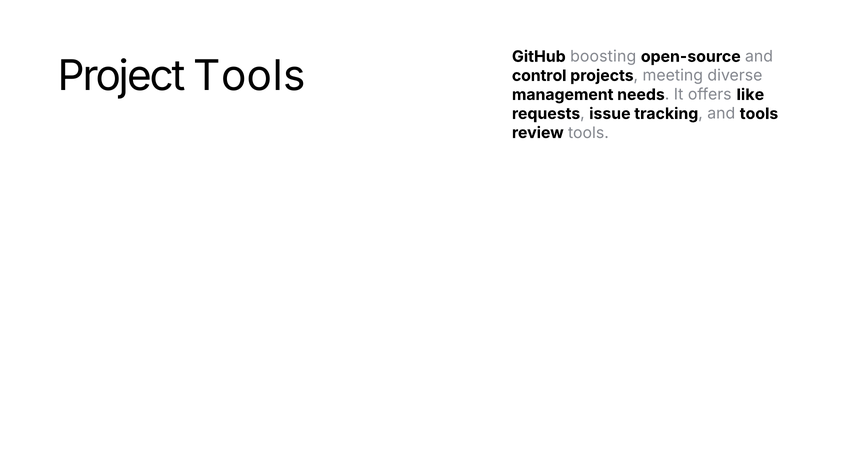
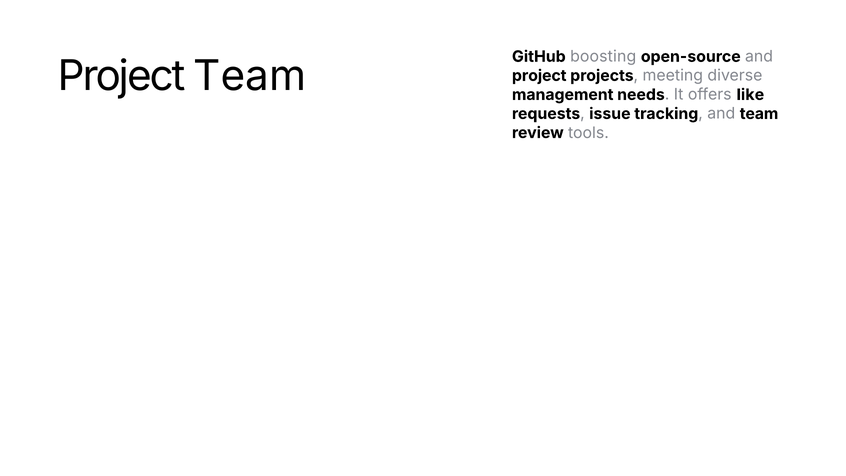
Project Tools: Tools -> Team
control at (539, 76): control -> project
and tools: tools -> team
